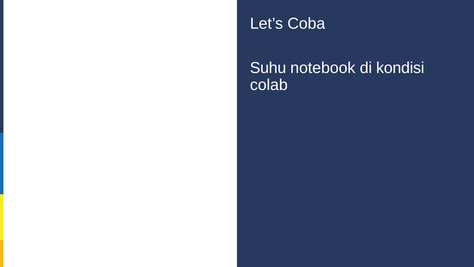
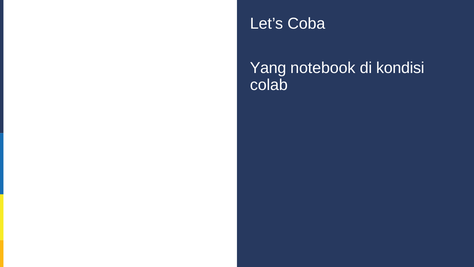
Suhu: Suhu -> Yang
